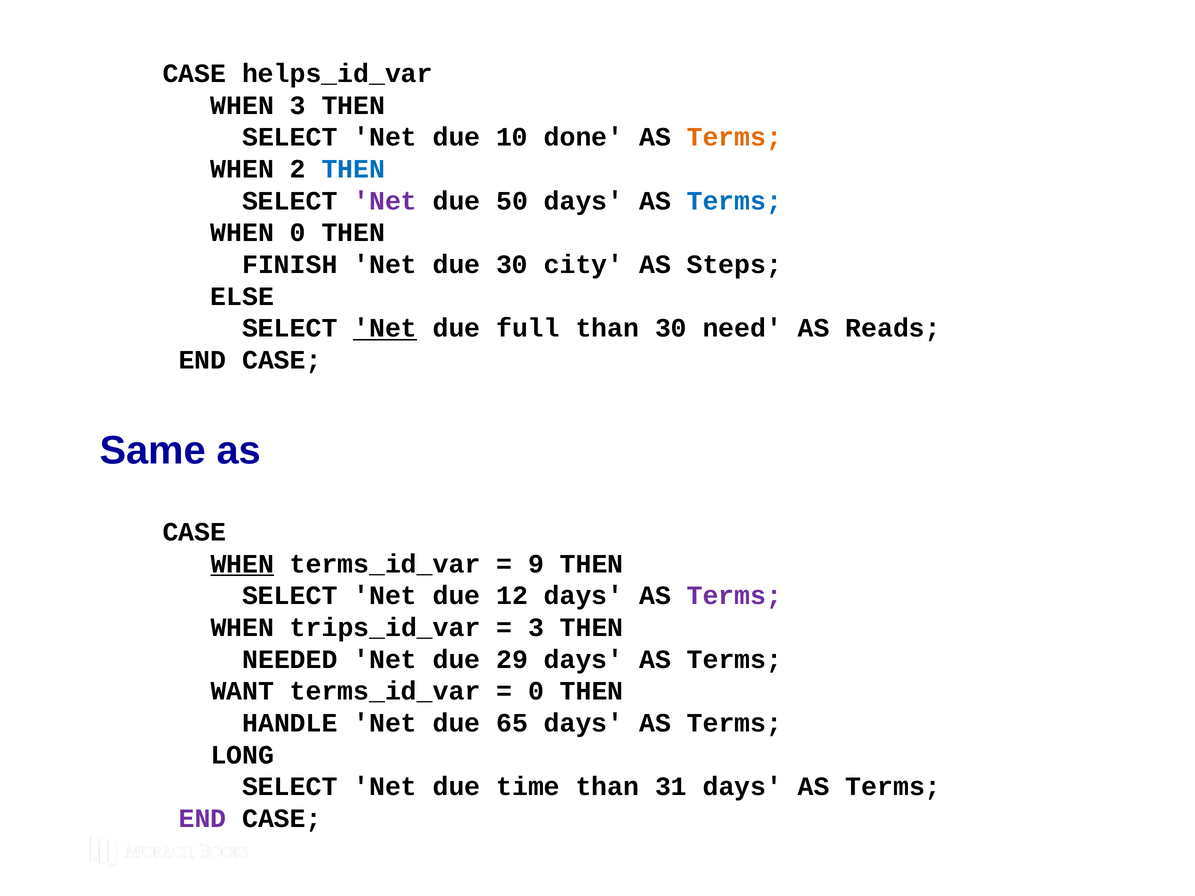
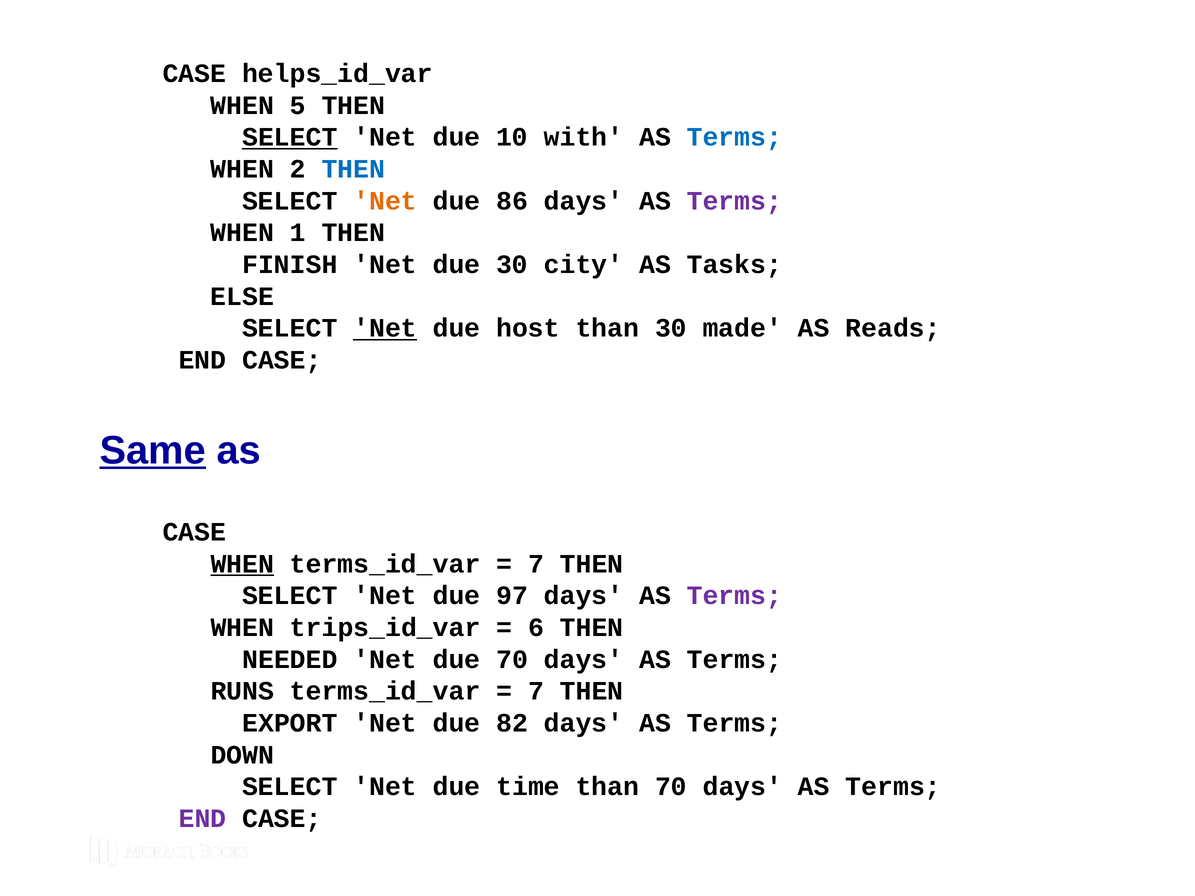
WHEN 3: 3 -> 5
SELECT at (290, 137) underline: none -> present
done: done -> with
Terms at (734, 137) colour: orange -> blue
Net at (385, 201) colour: purple -> orange
50: 50 -> 86
Terms at (734, 201) colour: blue -> purple
WHEN 0: 0 -> 1
Steps: Steps -> Tasks
full: full -> host
need: need -> made
Same underline: none -> present
9 at (536, 564): 9 -> 7
12: 12 -> 97
3 at (536, 628): 3 -> 6
due 29: 29 -> 70
WANT: WANT -> RUNS
0 at (536, 691): 0 -> 7
HANDLE: HANDLE -> EXPORT
65: 65 -> 82
LONG: LONG -> DOWN
than 31: 31 -> 70
